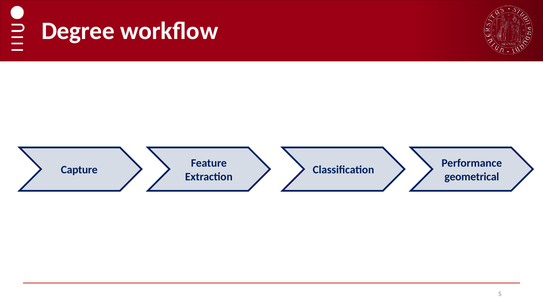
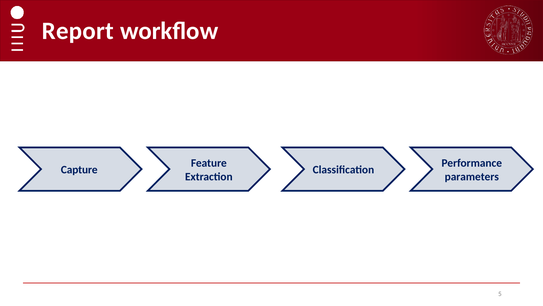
Degree: Degree -> Report
geometrical: geometrical -> parameters
